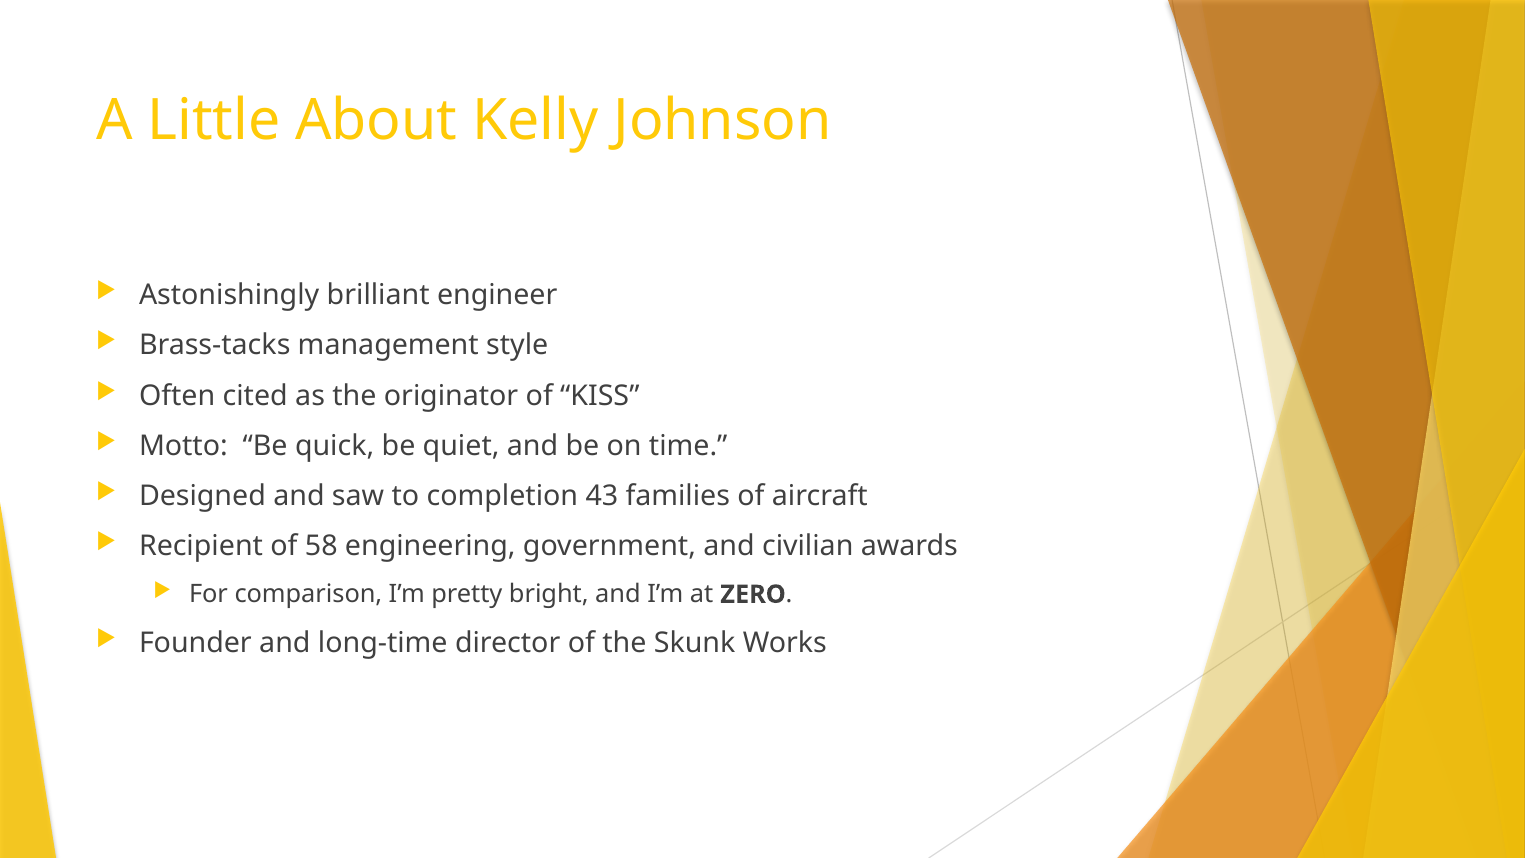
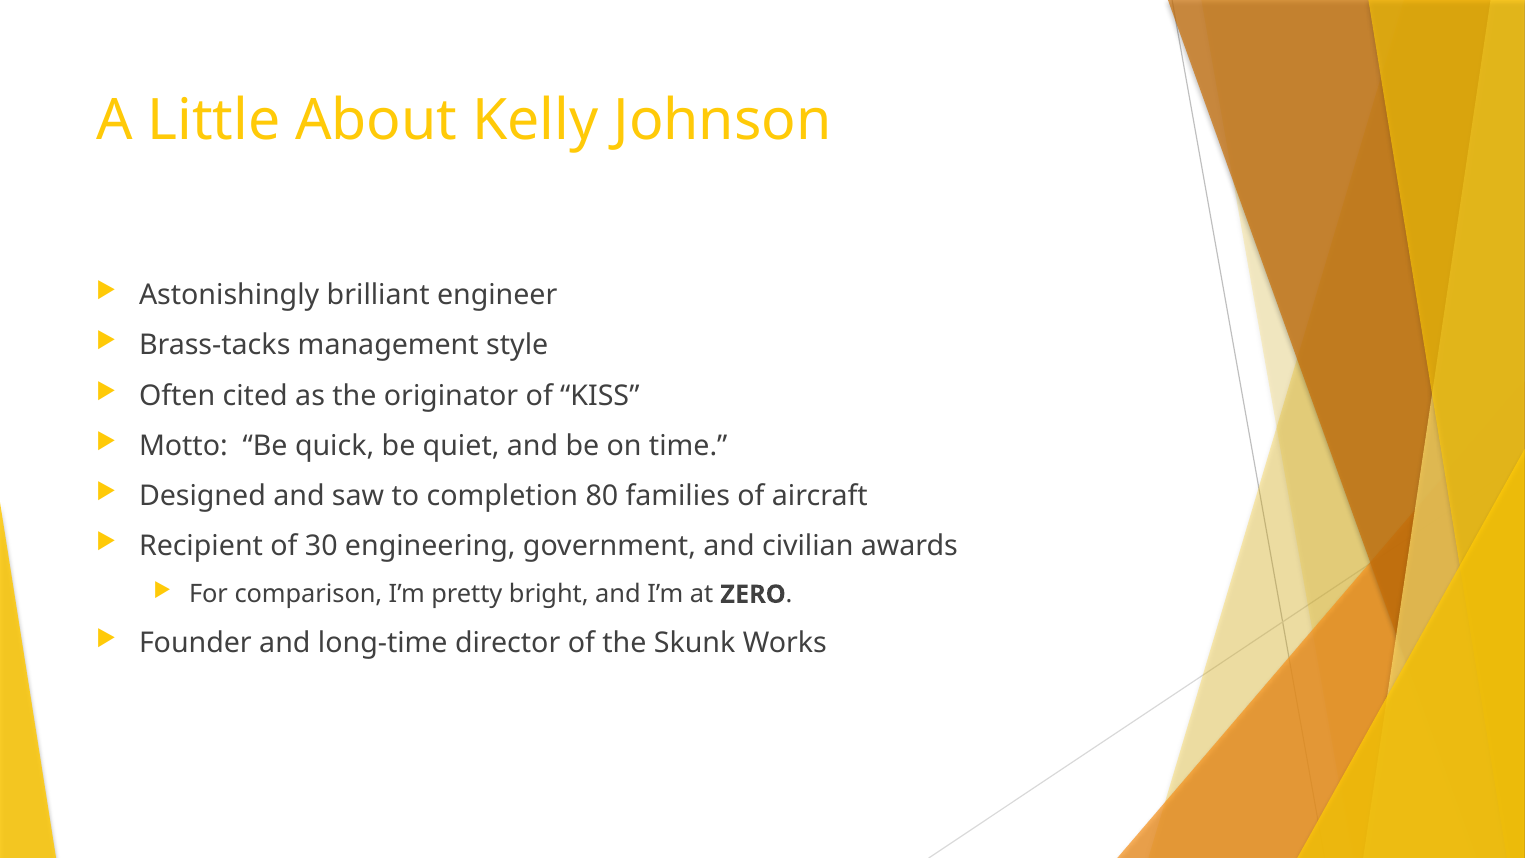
43: 43 -> 80
58: 58 -> 30
